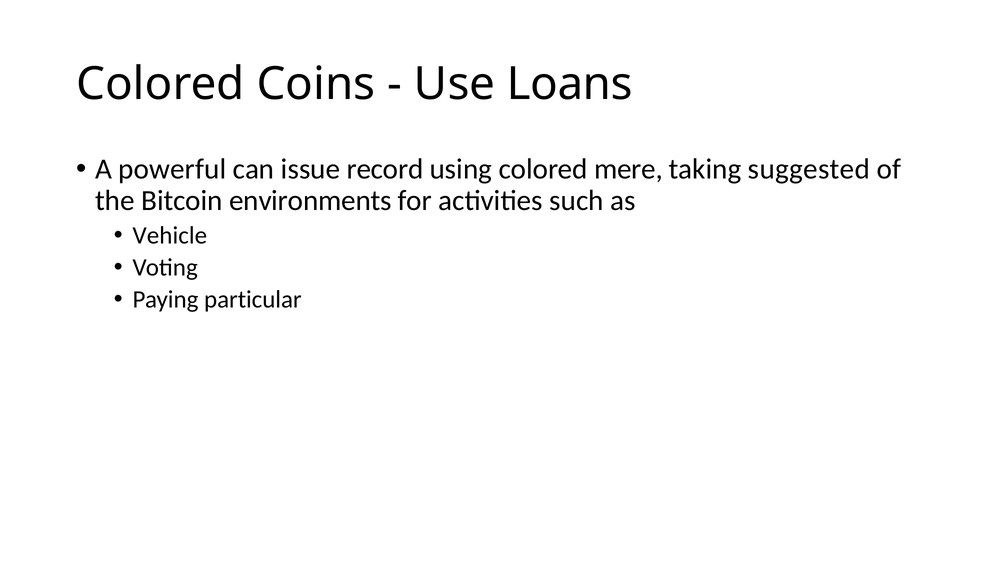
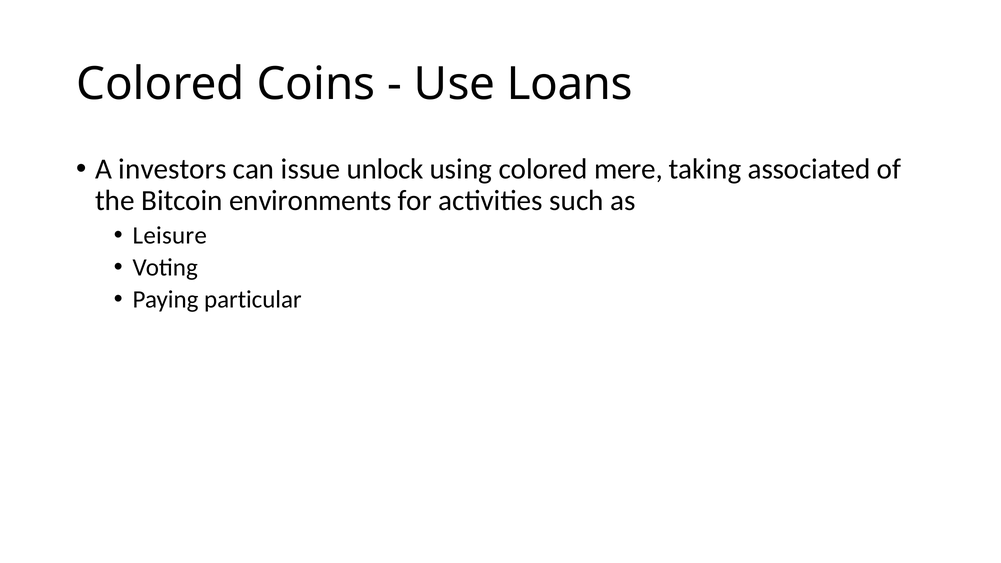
powerful: powerful -> investors
record: record -> unlock
suggested: suggested -> associated
Vehicle: Vehicle -> Leisure
